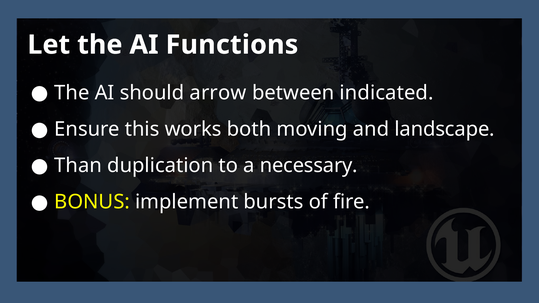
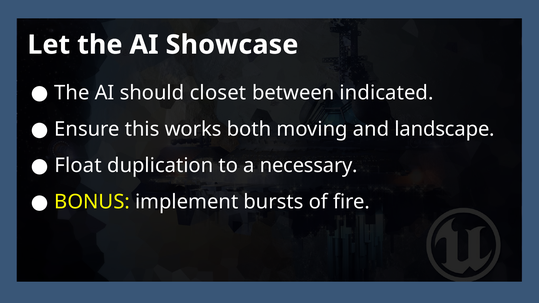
Functions: Functions -> Showcase
arrow: arrow -> closet
Than: Than -> Float
